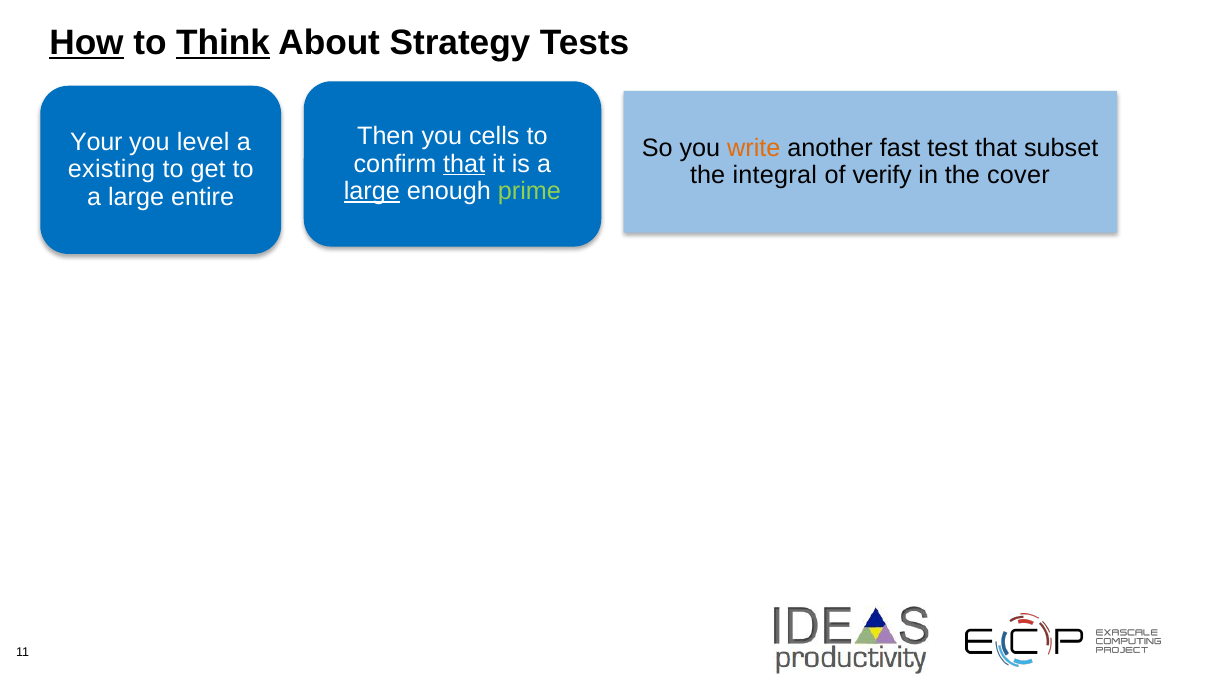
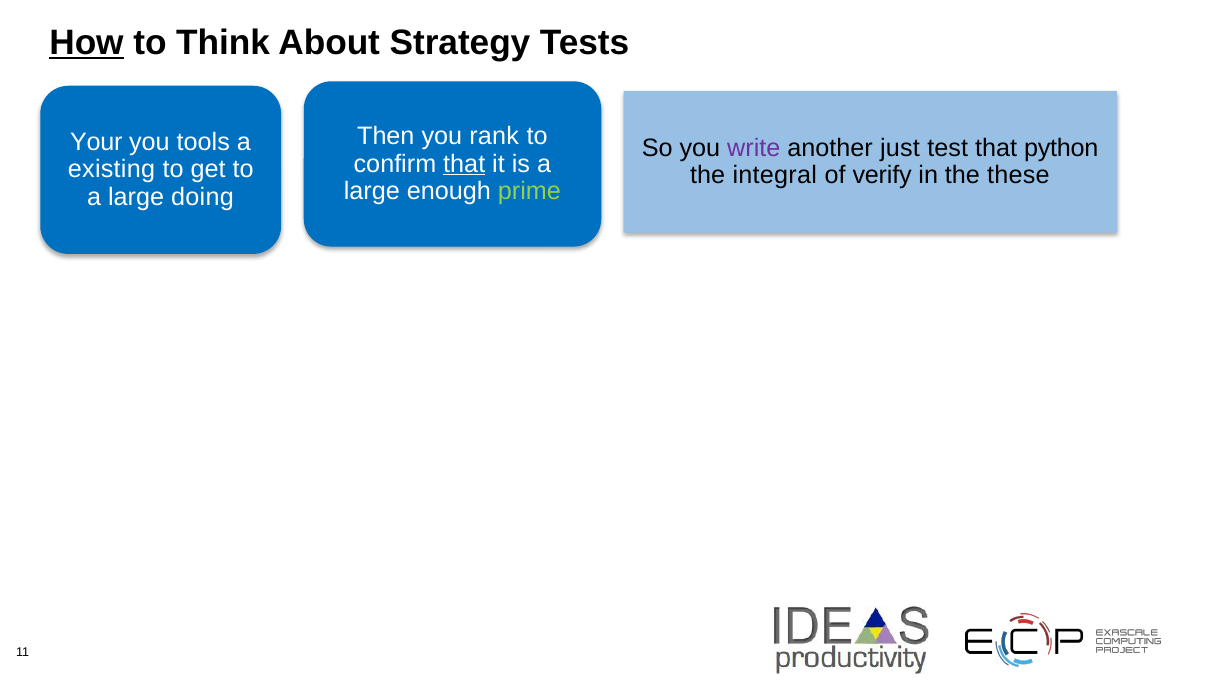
Think underline: present -> none
cells: cells -> rank
level: level -> tools
write colour: orange -> purple
fast: fast -> just
subset: subset -> python
cover: cover -> these
large at (372, 191) underline: present -> none
entire: entire -> doing
